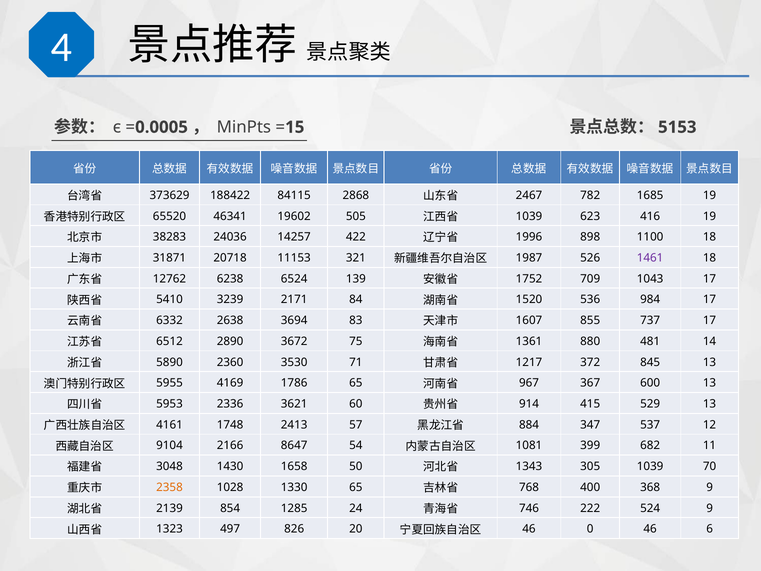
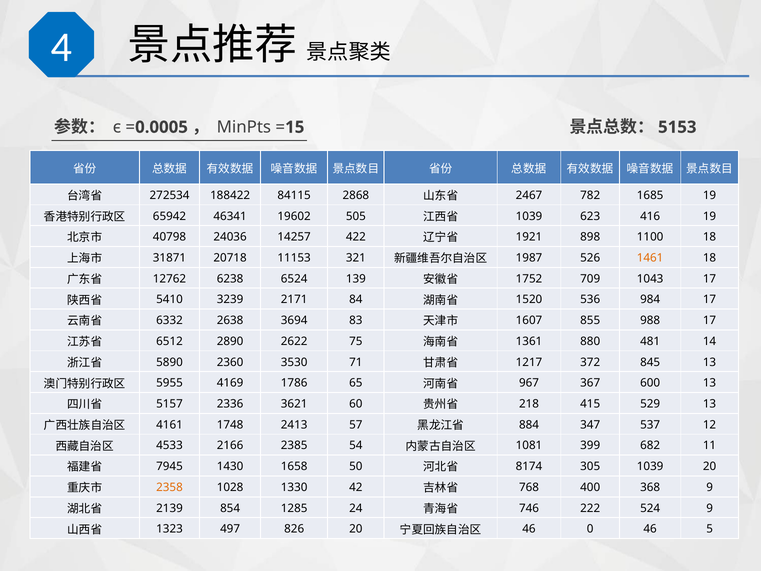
373629: 373629 -> 272534
65520: 65520 -> 65942
38283: 38283 -> 40798
1996: 1996 -> 1921
1461 colour: purple -> orange
737: 737 -> 988
3672: 3672 -> 2622
5953: 5953 -> 5157
914: 914 -> 218
9104: 9104 -> 4533
8647: 8647 -> 2385
3048: 3048 -> 7945
1343: 1343 -> 8174
1039 70: 70 -> 20
1330 65: 65 -> 42
6: 6 -> 5
